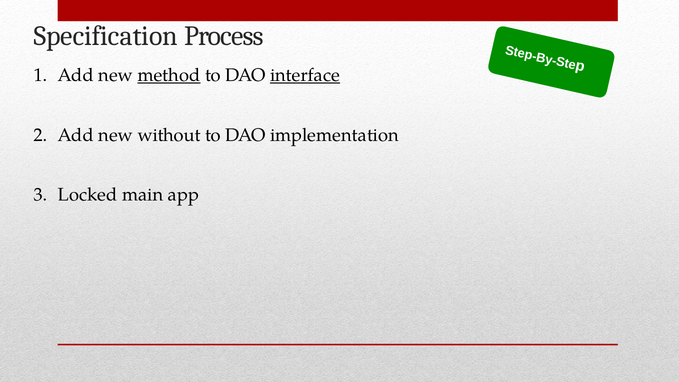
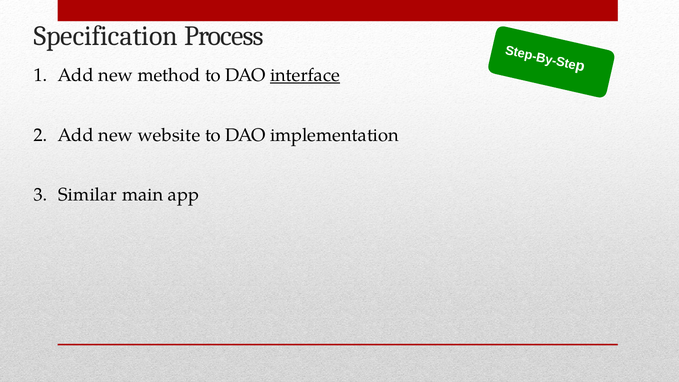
method underline: present -> none
without: without -> website
Locked: Locked -> Similar
